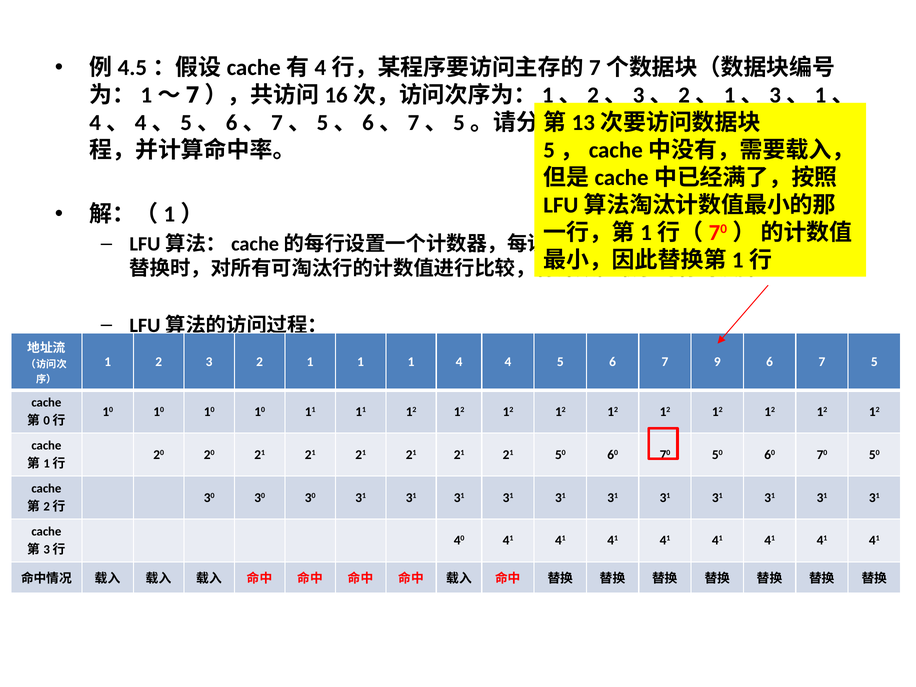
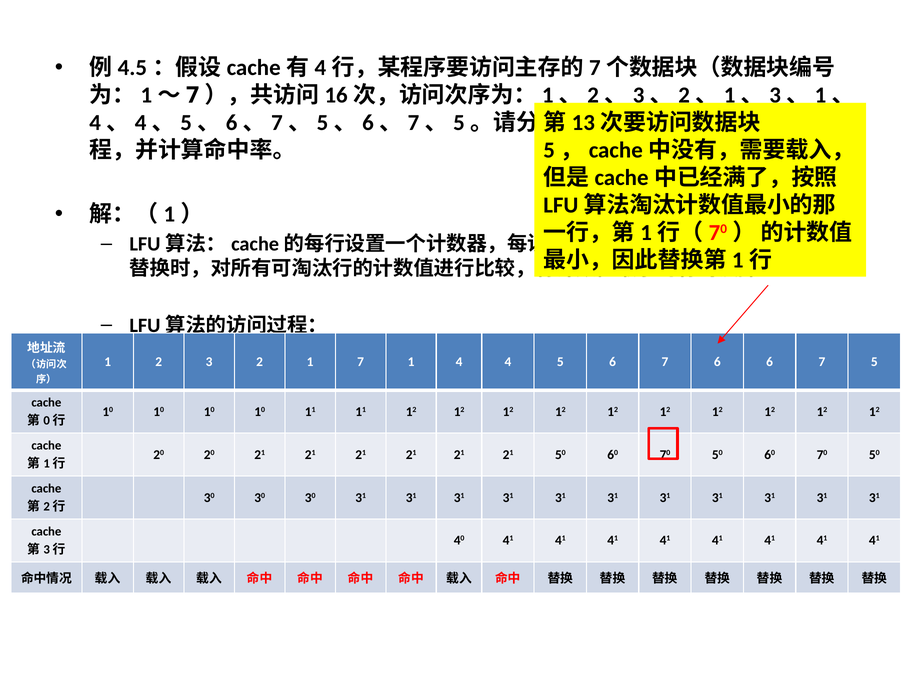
2 1 1: 1 -> 7
7 9: 9 -> 6
